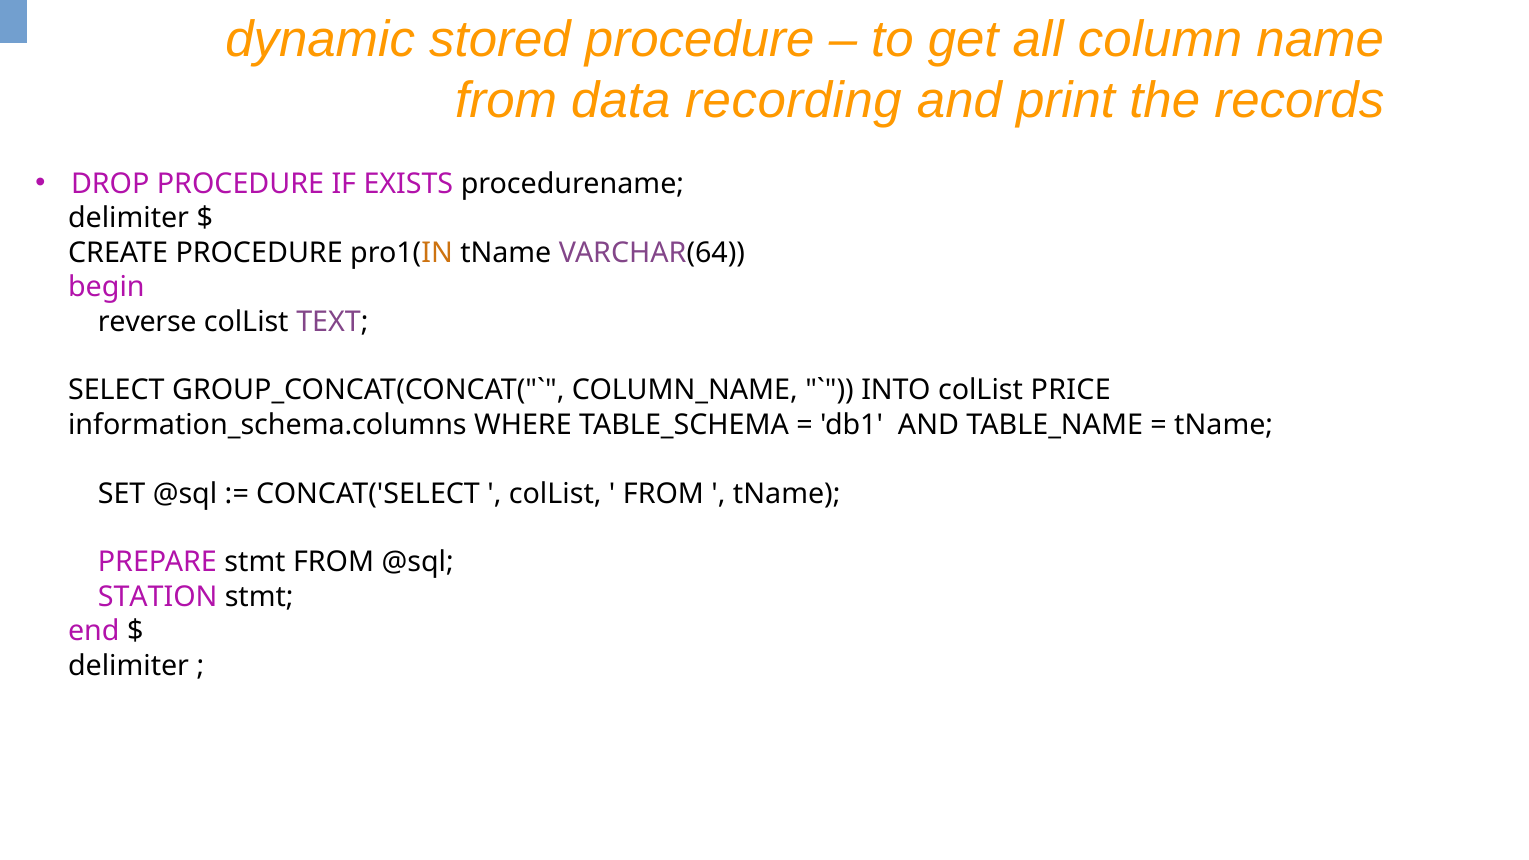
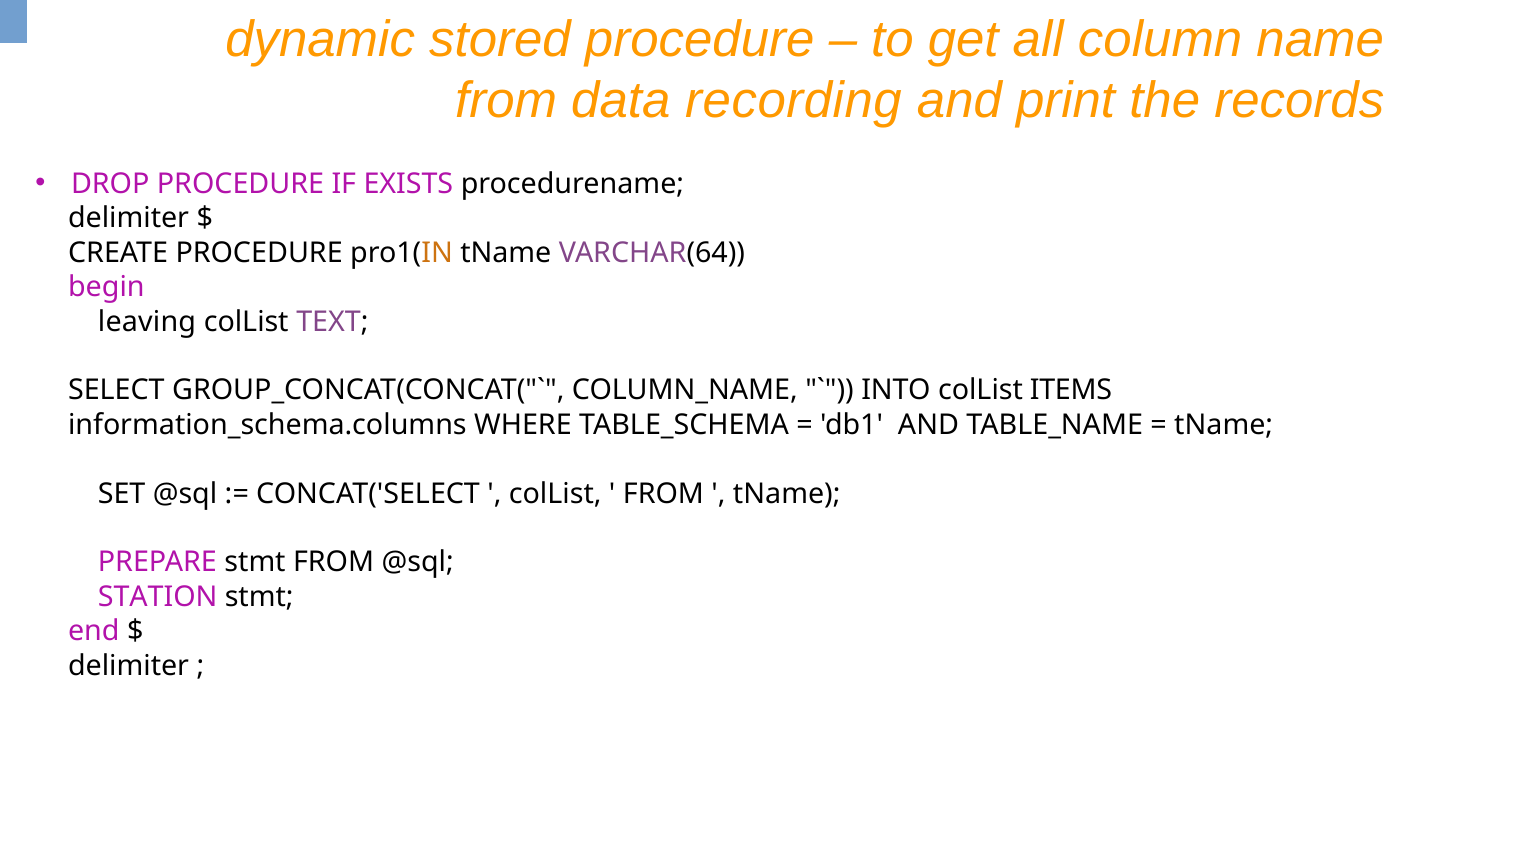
reverse: reverse -> leaving
PRICE: PRICE -> ITEMS
